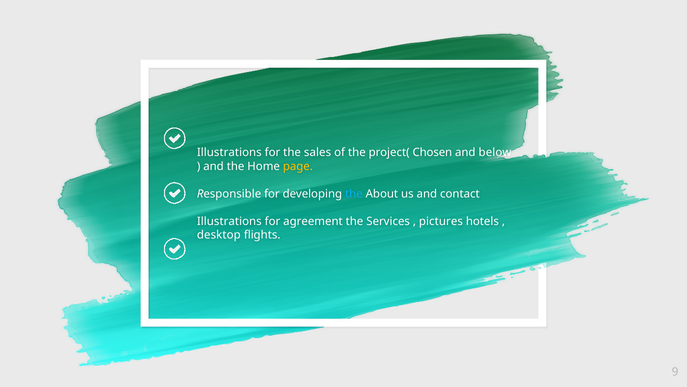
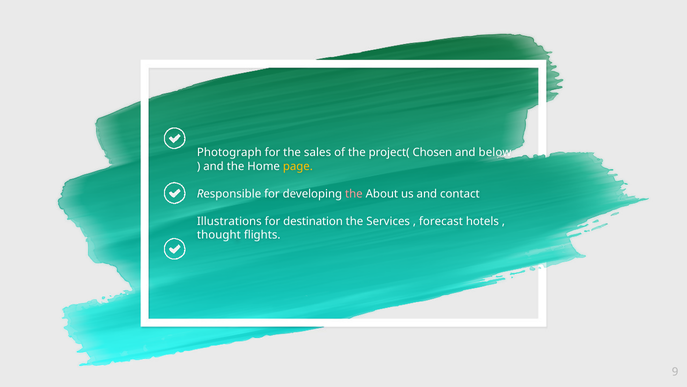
Illustrations at (229, 152): Illustrations -> Photograph
the at (354, 194) colour: light blue -> pink
agreement: agreement -> destination
pictures: pictures -> forecast
desktop: desktop -> thought
